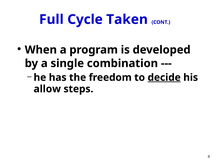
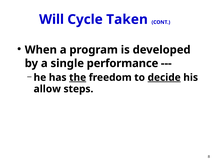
Full: Full -> Will
combination: combination -> performance
the underline: none -> present
